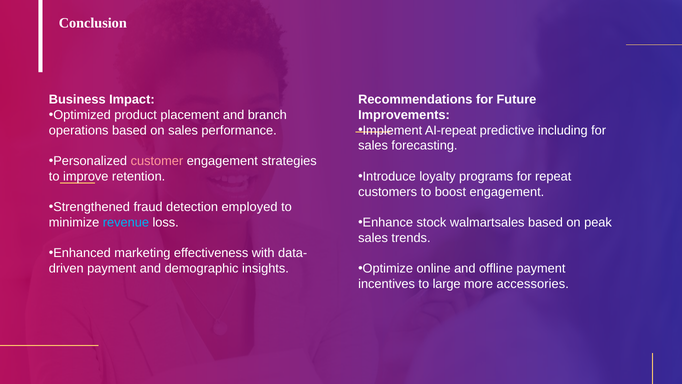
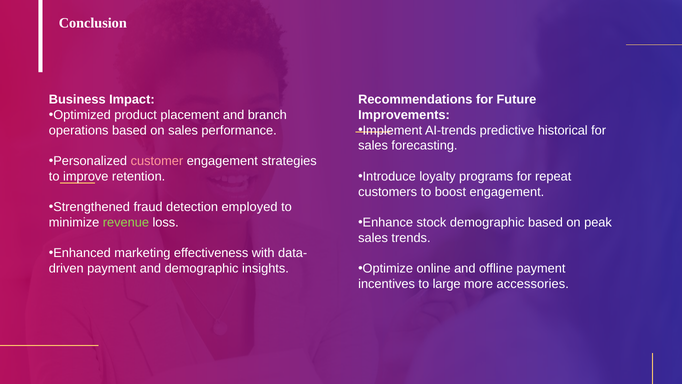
AI-repeat: AI-repeat -> AI-trends
including: including -> historical
stock walmartsales: walmartsales -> demographic
revenue colour: light blue -> light green
